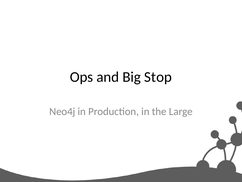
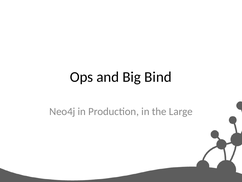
Stop: Stop -> Bind
